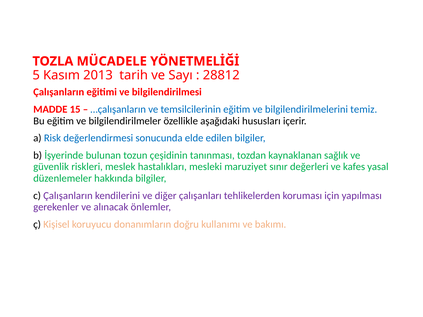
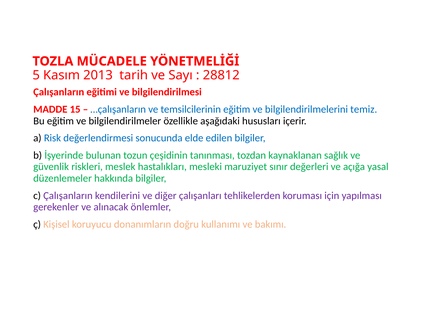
kafes: kafes -> açığa
